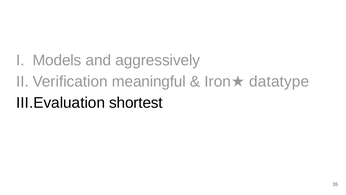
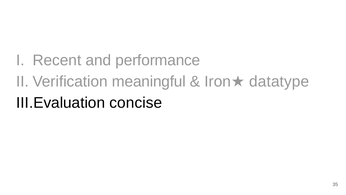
Models: Models -> Recent
aggressively: aggressively -> performance
shortest: shortest -> concise
